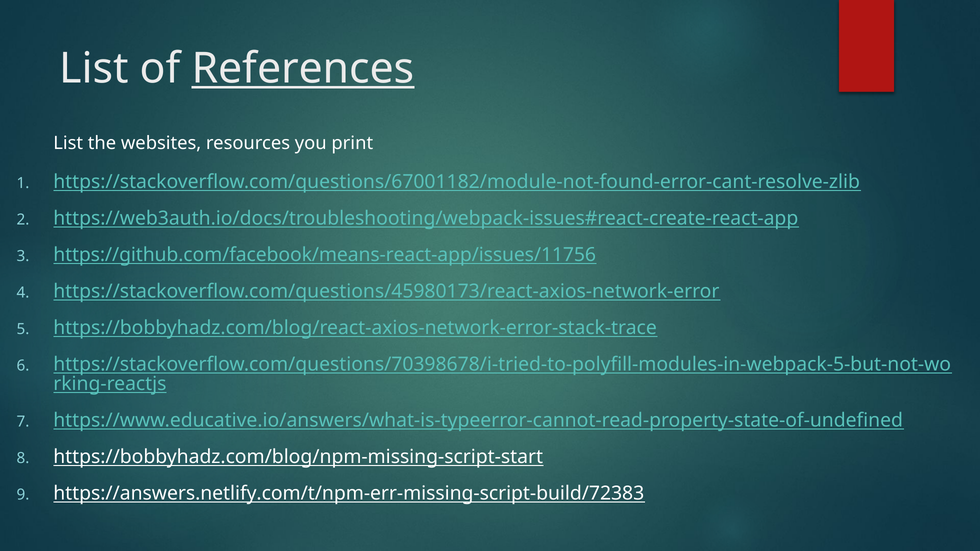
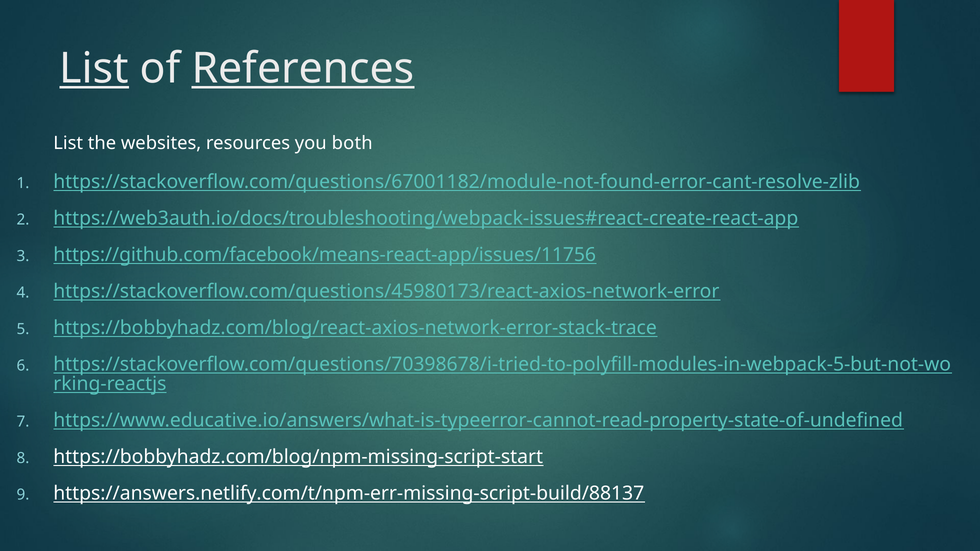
List at (94, 69) underline: none -> present
print: print -> both
https://answers.netlify.com/t/npm-err-missing-script-build/72383: https://answers.netlify.com/t/npm-err-missing-script-build/72383 -> https://answers.netlify.com/t/npm-err-missing-script-build/88137
